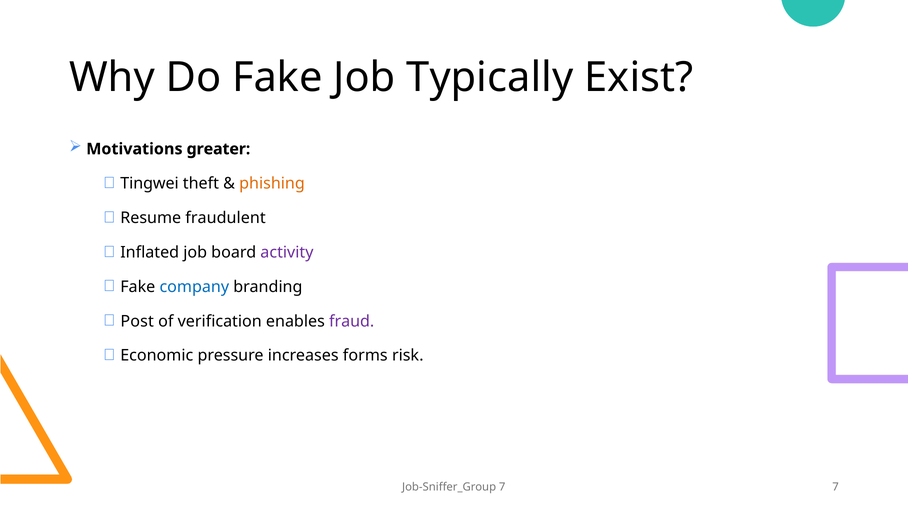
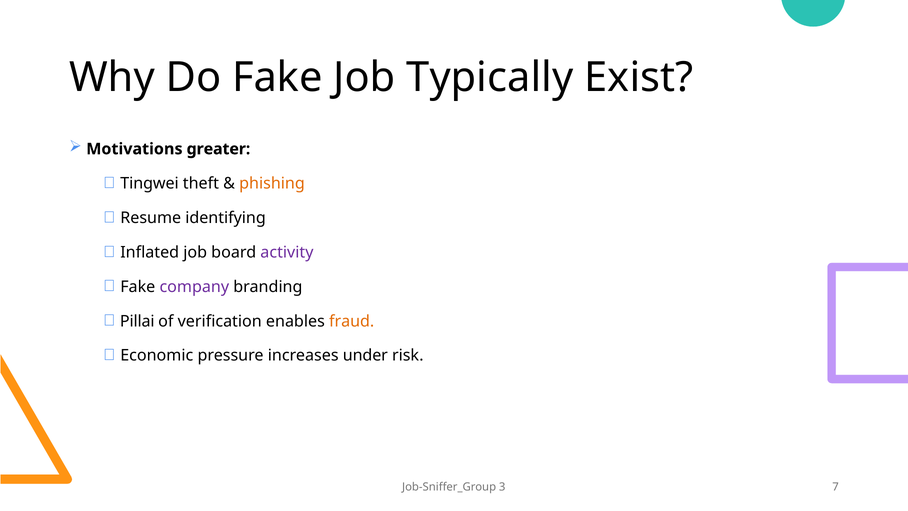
fraudulent: fraudulent -> identifying
company colour: blue -> purple
Post: Post -> Pillai
fraud colour: purple -> orange
forms: forms -> under
Job-Sniffer_Group 7: 7 -> 3
